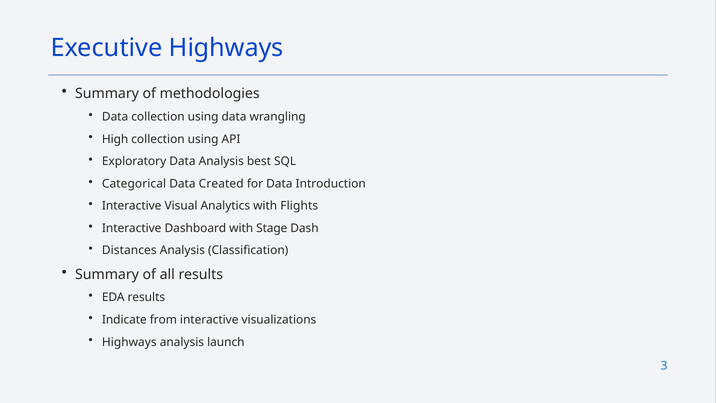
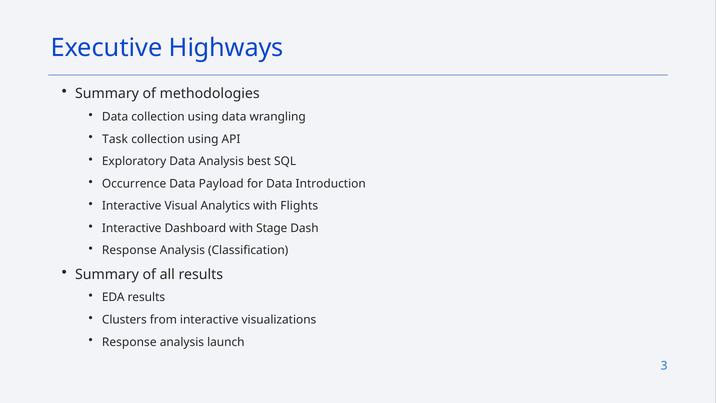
High: High -> Task
Categorical: Categorical -> Occurrence
Created: Created -> Payload
Distances at (129, 250): Distances -> Response
Indicate: Indicate -> Clusters
Highways at (129, 342): Highways -> Response
